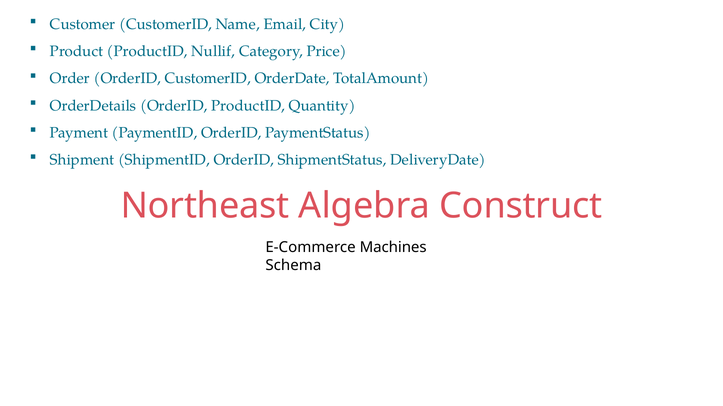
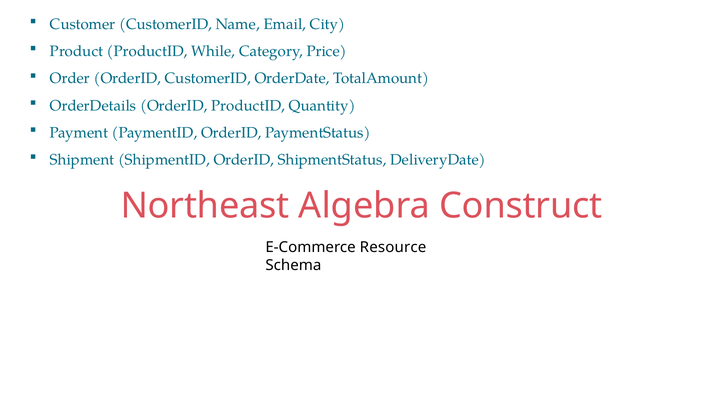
Nullif: Nullif -> While
Machines: Machines -> Resource
